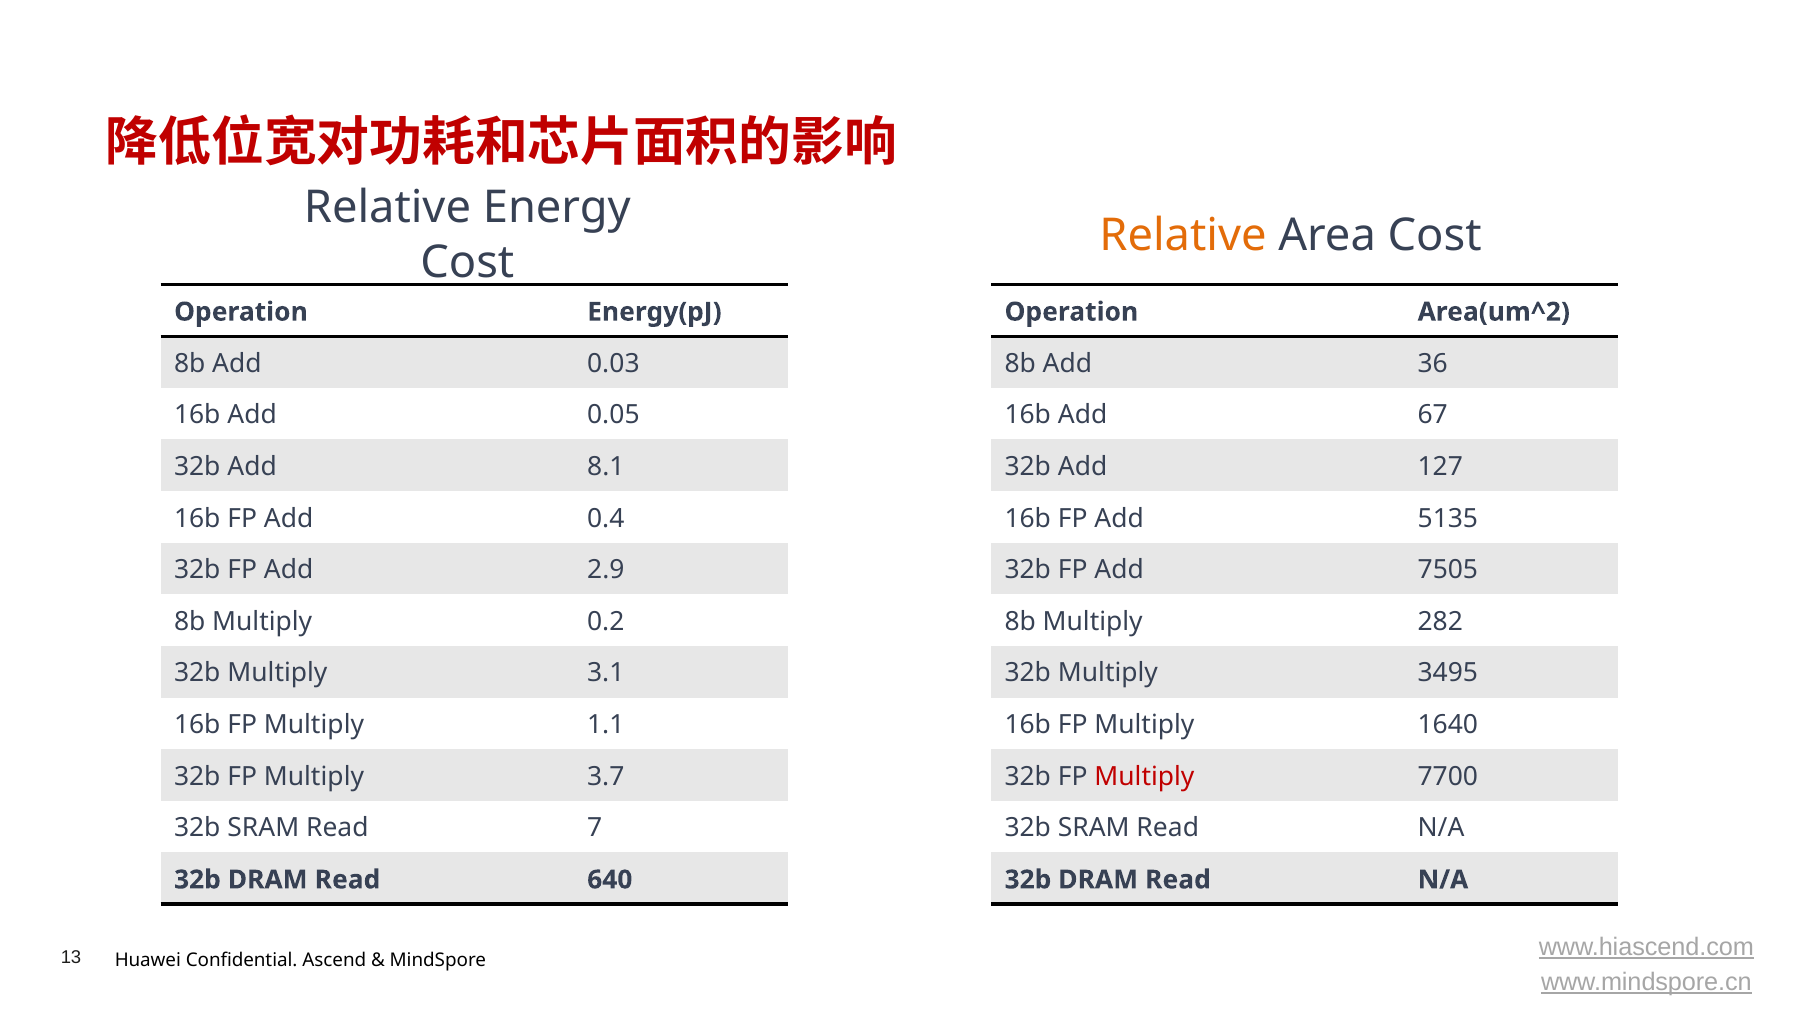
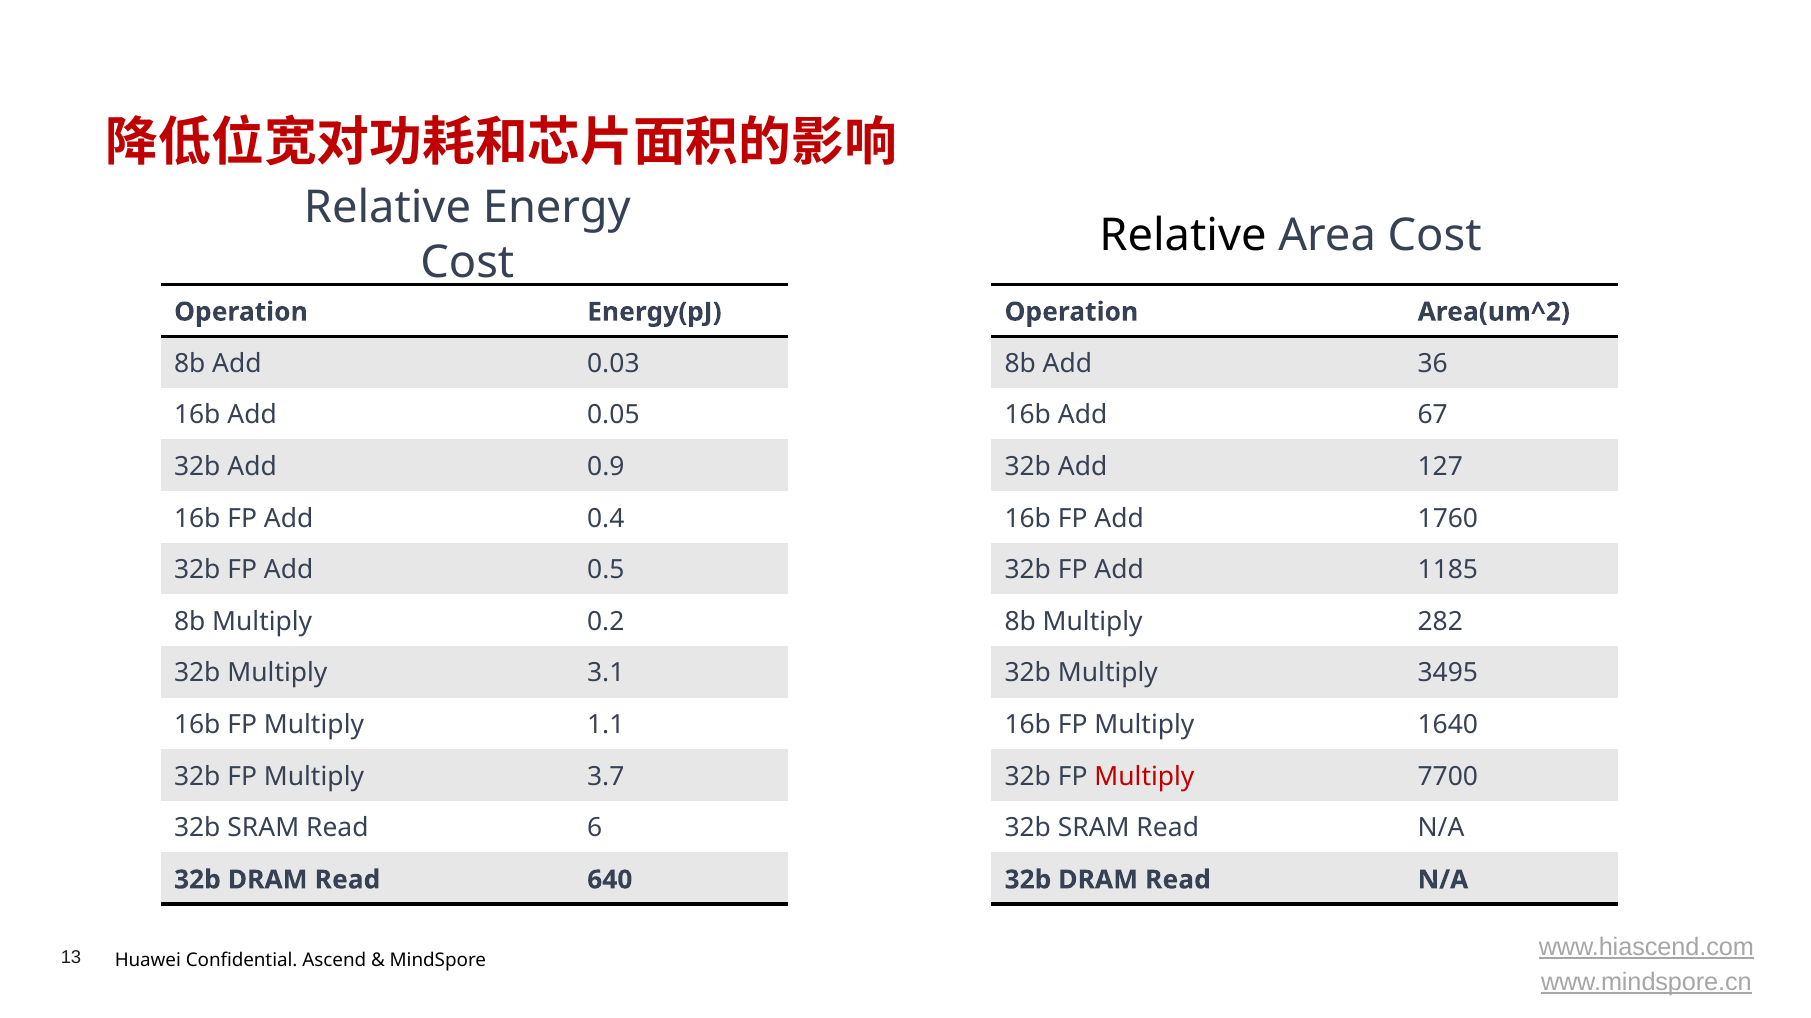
Relative at (1183, 235) colour: orange -> black
8.1: 8.1 -> 0.9
5135: 5135 -> 1760
2.9: 2.9 -> 0.5
7505: 7505 -> 1185
7: 7 -> 6
